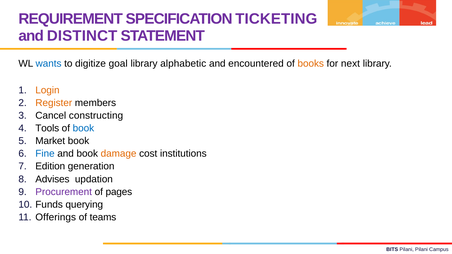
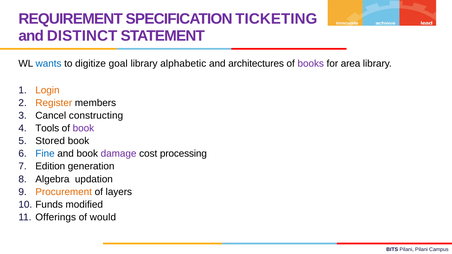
encountered: encountered -> architectures
books colour: orange -> purple
next: next -> area
book at (83, 128) colour: blue -> purple
Market: Market -> Stored
damage colour: orange -> purple
institutions: institutions -> processing
Advises: Advises -> Algebra
Procurement colour: purple -> orange
pages: pages -> layers
querying: querying -> modified
teams: teams -> would
